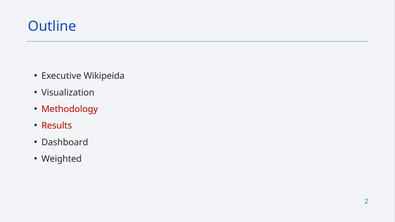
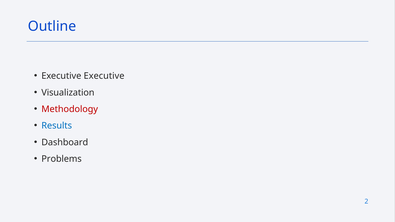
Executive Wikipeida: Wikipeida -> Executive
Results colour: red -> blue
Weighted: Weighted -> Problems
